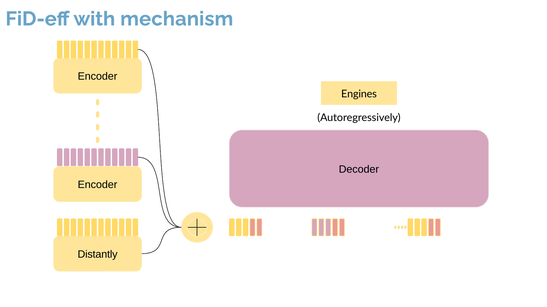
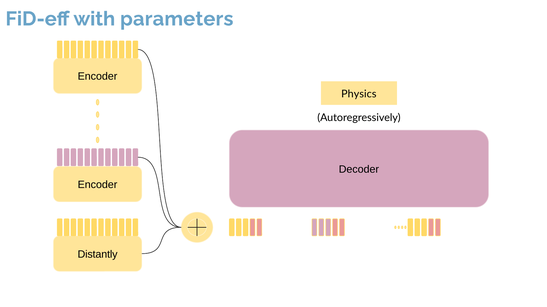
mechanism: mechanism -> parameters
Engines: Engines -> Physics
